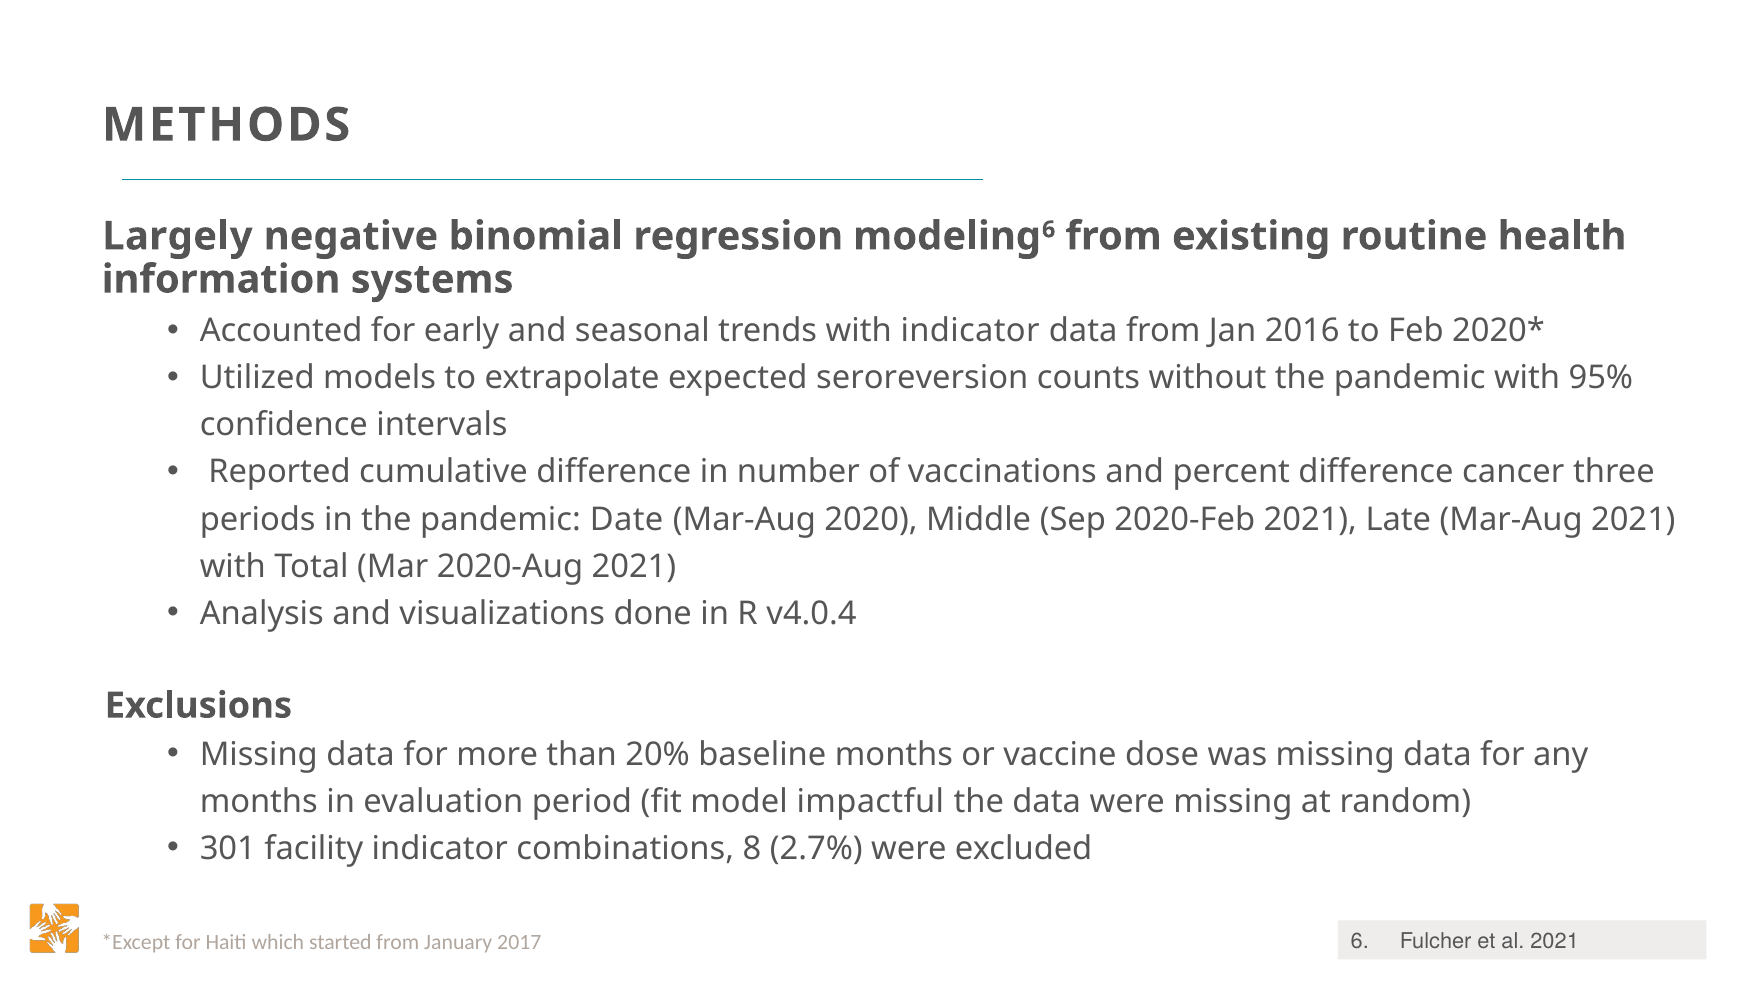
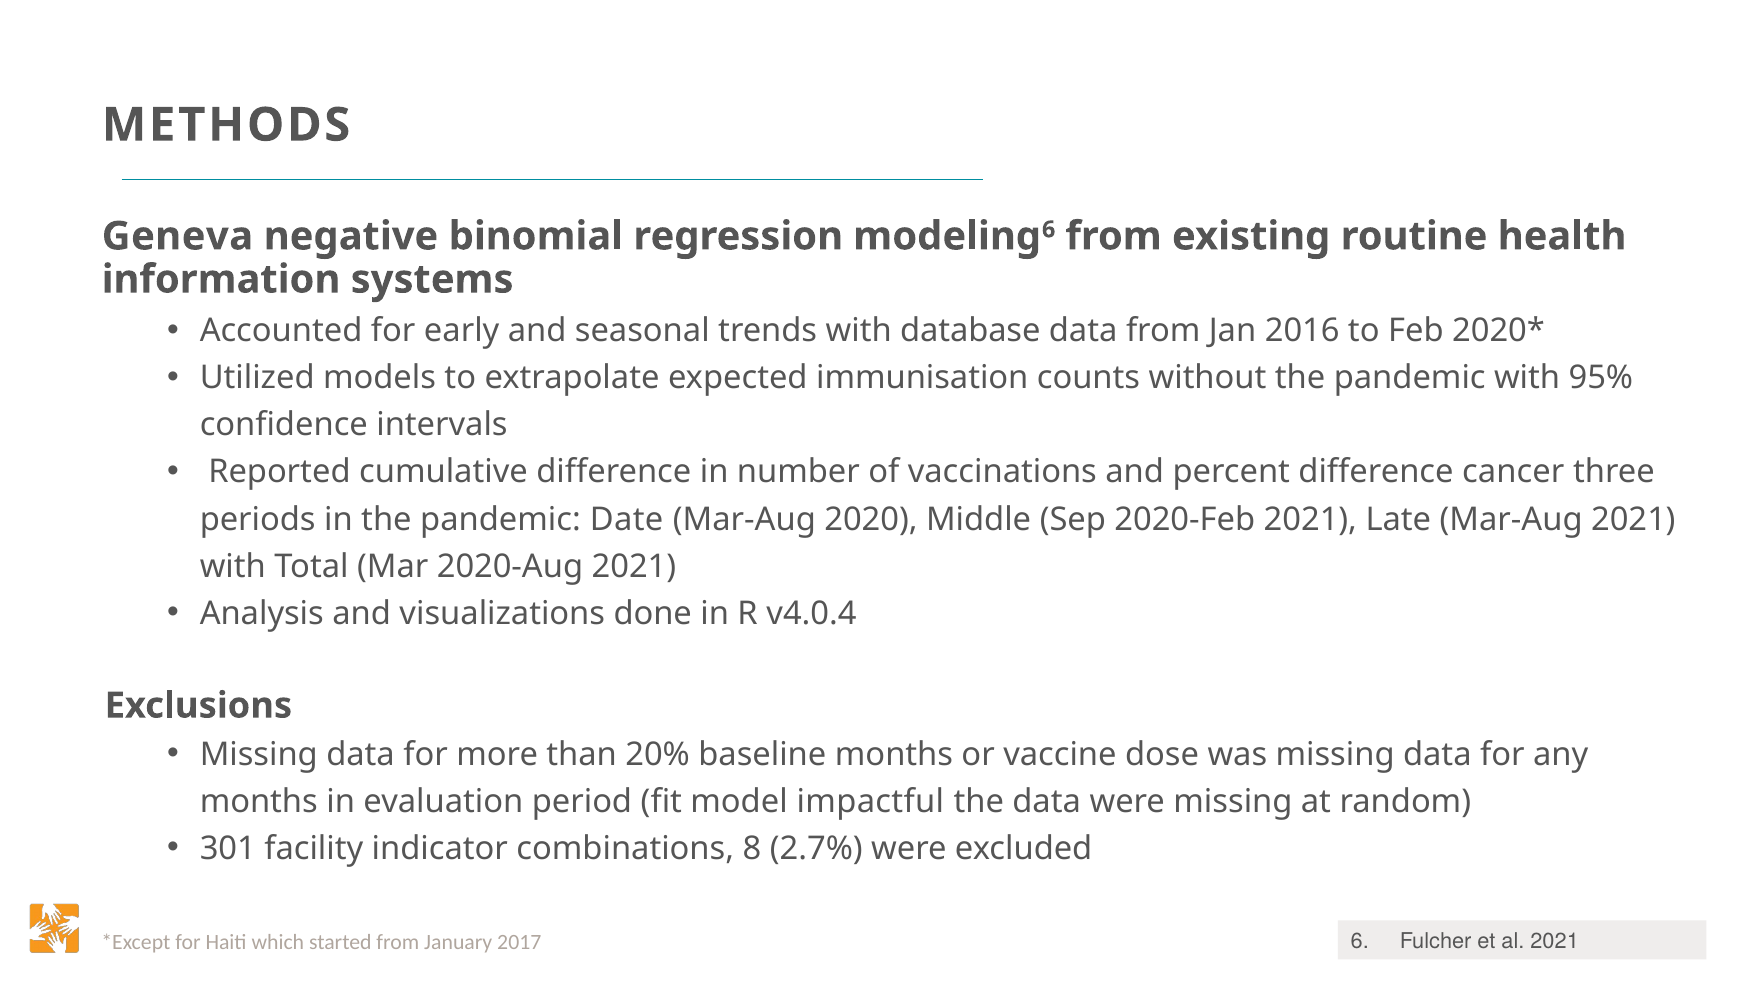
Largely: Largely -> Geneva
with indicator: indicator -> database
seroreversion: seroreversion -> immunisation
